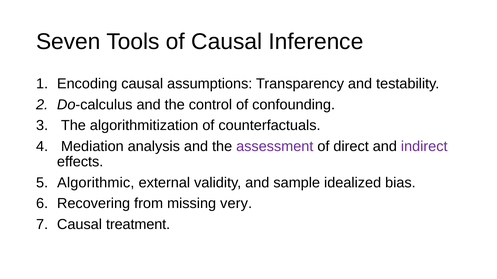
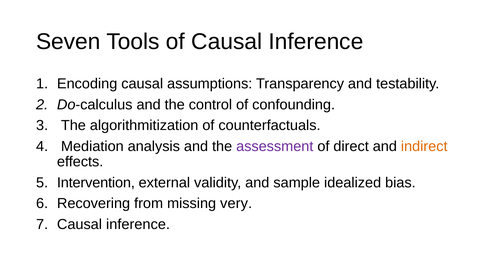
indirect colour: purple -> orange
Algorithmic: Algorithmic -> Intervention
treatment at (138, 225): treatment -> inference
